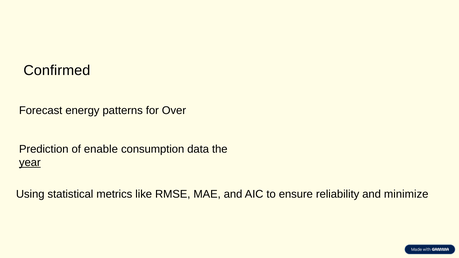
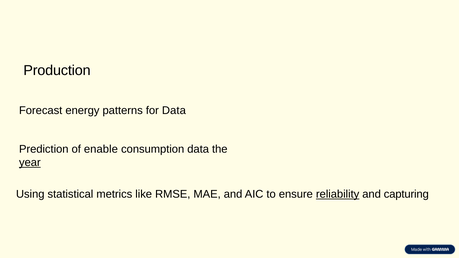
Confirmed: Confirmed -> Production
for Over: Over -> Data
reliability underline: none -> present
minimize: minimize -> capturing
